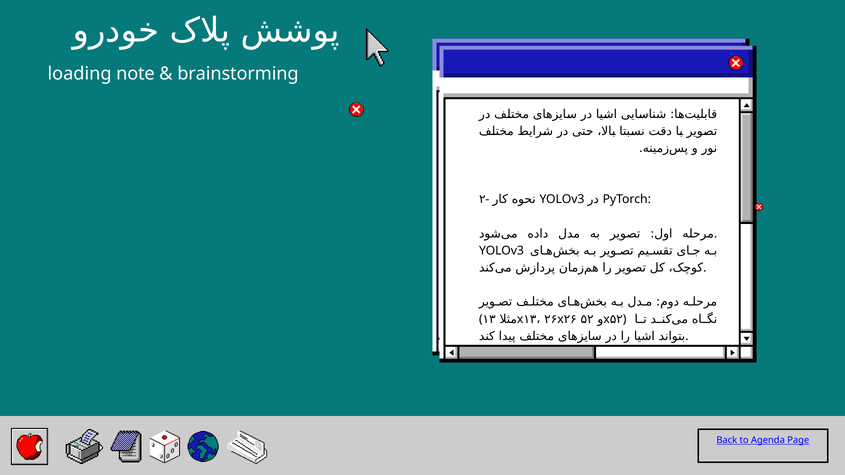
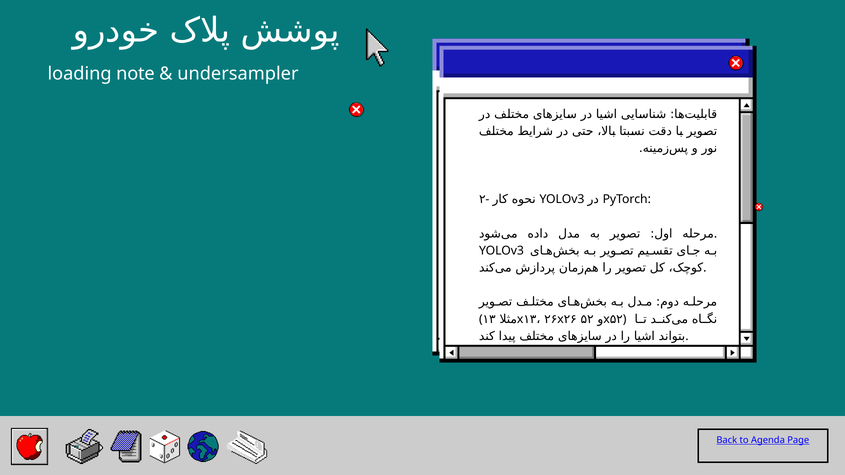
brainstorming: brainstorming -> undersampler
